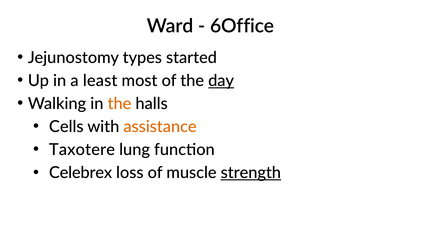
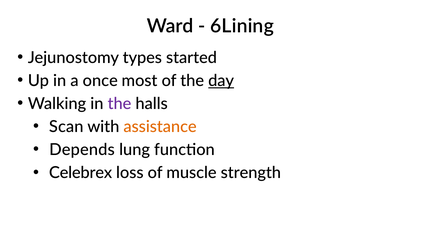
6Office: 6Office -> 6Lining
least: least -> once
the at (119, 103) colour: orange -> purple
Cells: Cells -> Scan
Taxotere: Taxotere -> Depends
strength underline: present -> none
